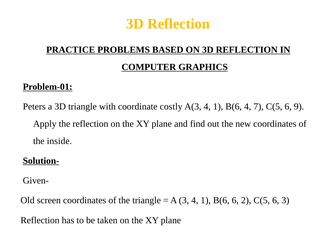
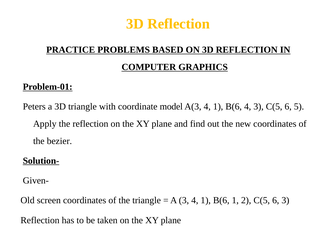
costly: costly -> model
4 7: 7 -> 3
9: 9 -> 5
inside: inside -> bezier
B(6 6: 6 -> 1
